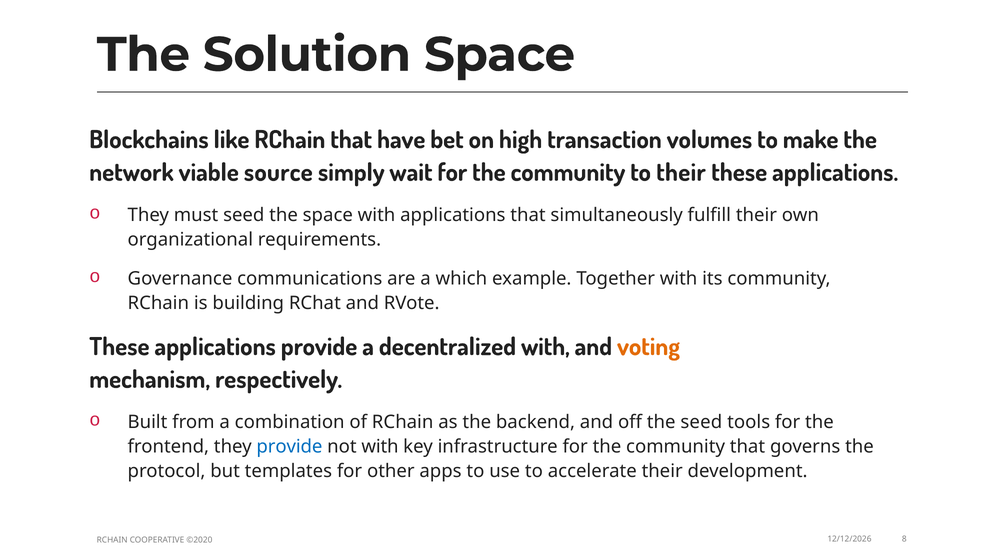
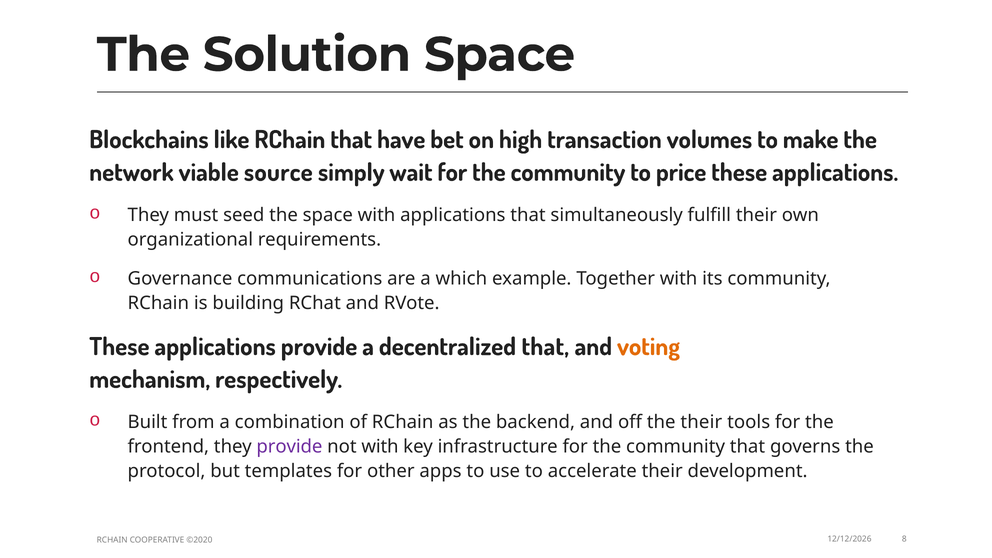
to their: their -> price
decentralized with: with -> that
the seed: seed -> their
provide at (289, 447) colour: blue -> purple
